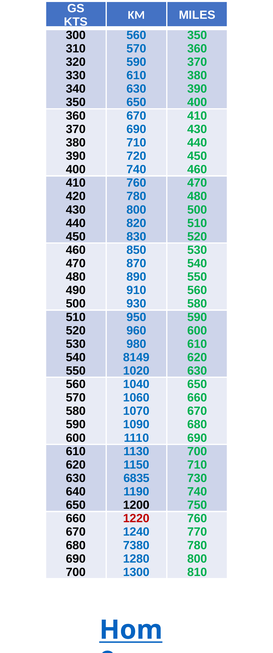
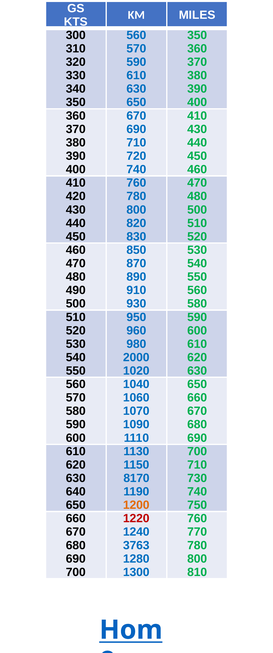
8149: 8149 -> 2000
6835: 6835 -> 8170
1200 colour: black -> orange
7380: 7380 -> 3763
